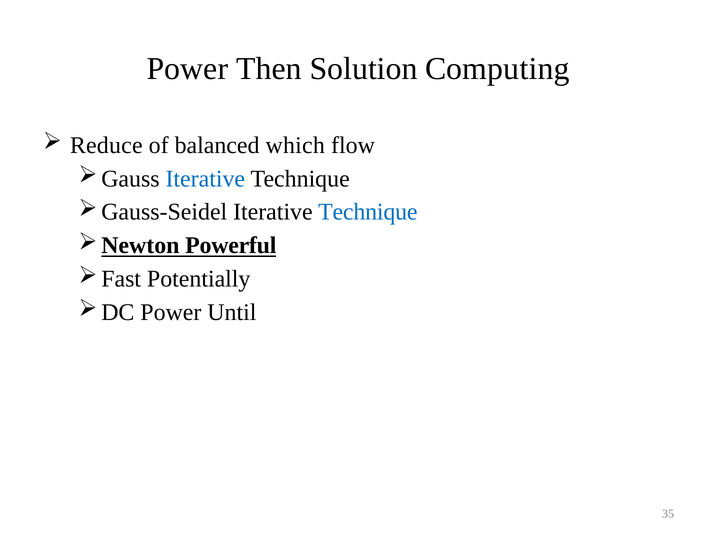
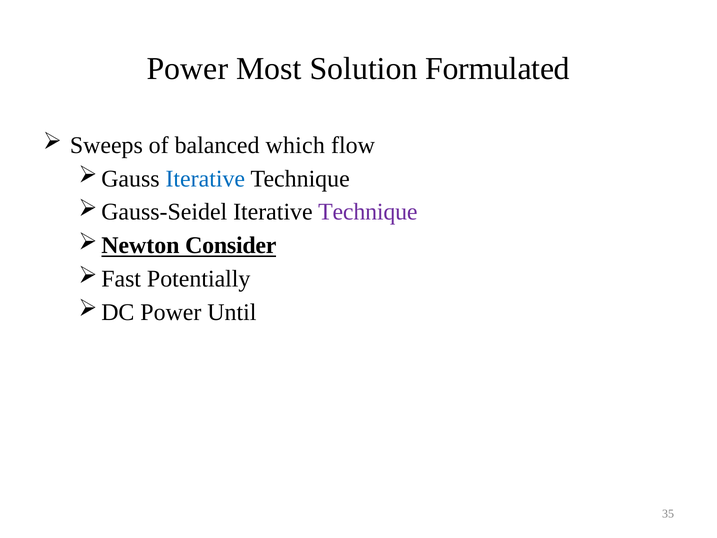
Then: Then -> Most
Computing: Computing -> Formulated
Reduce: Reduce -> Sweeps
Technique at (368, 212) colour: blue -> purple
Powerful: Powerful -> Consider
